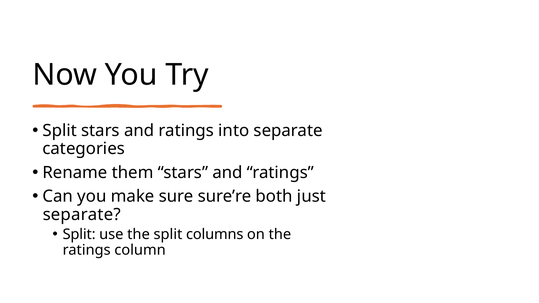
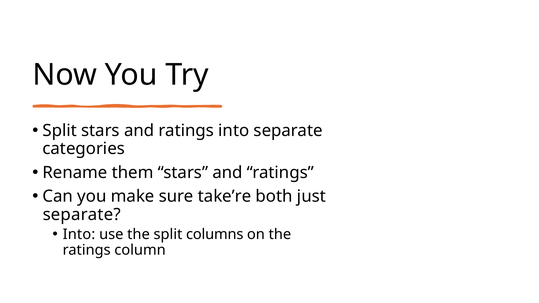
sure’re: sure’re -> take’re
Split at (79, 234): Split -> Into
